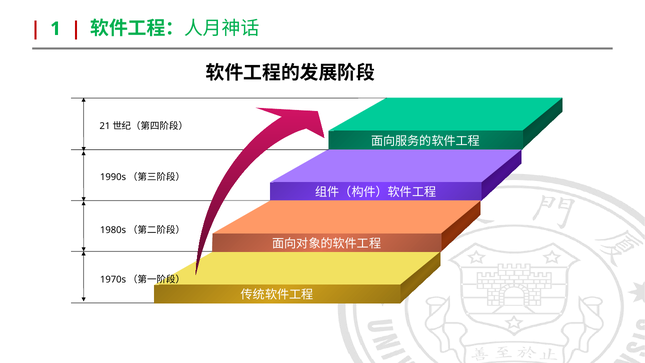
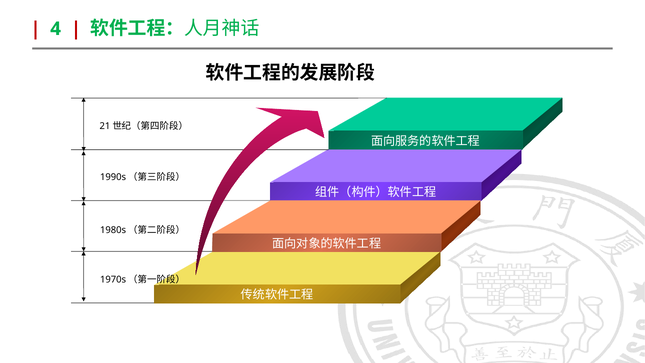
1: 1 -> 4
